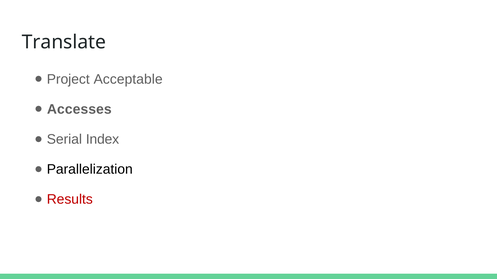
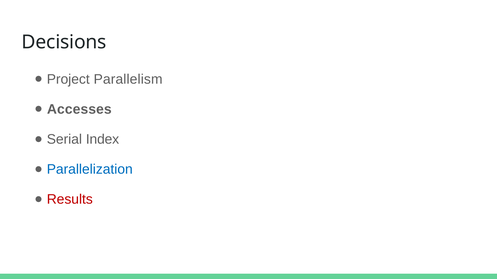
Translate: Translate -> Decisions
Acceptable: Acceptable -> Parallelism
Parallelization colour: black -> blue
